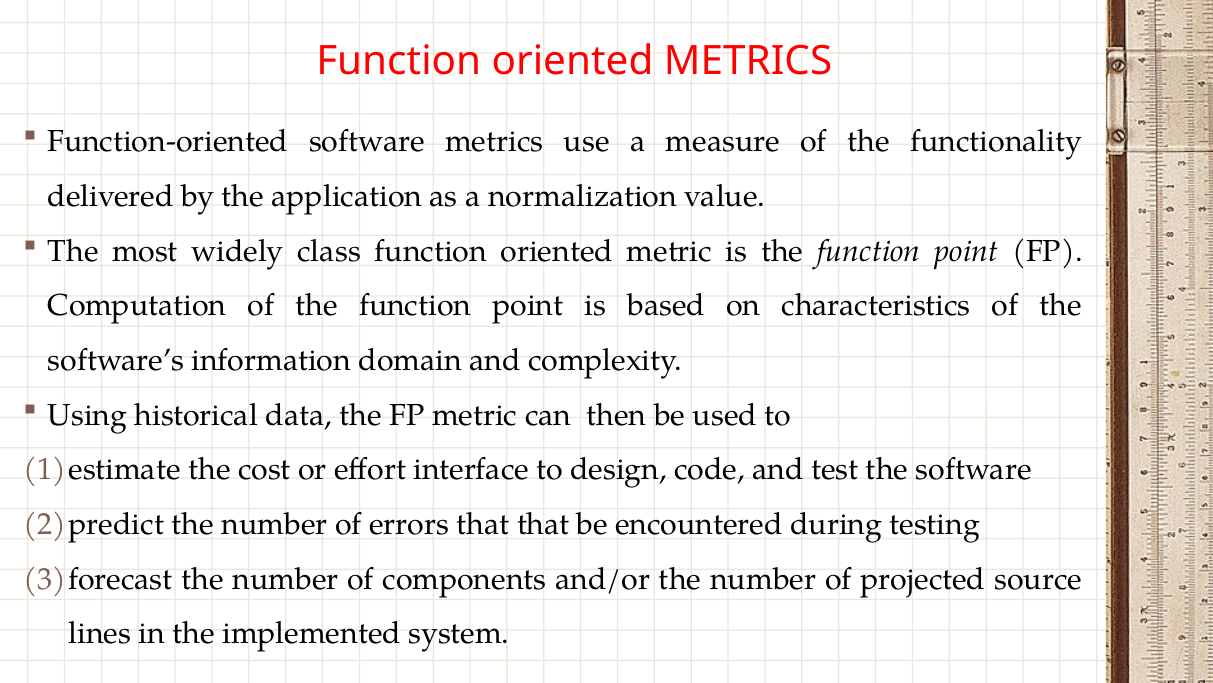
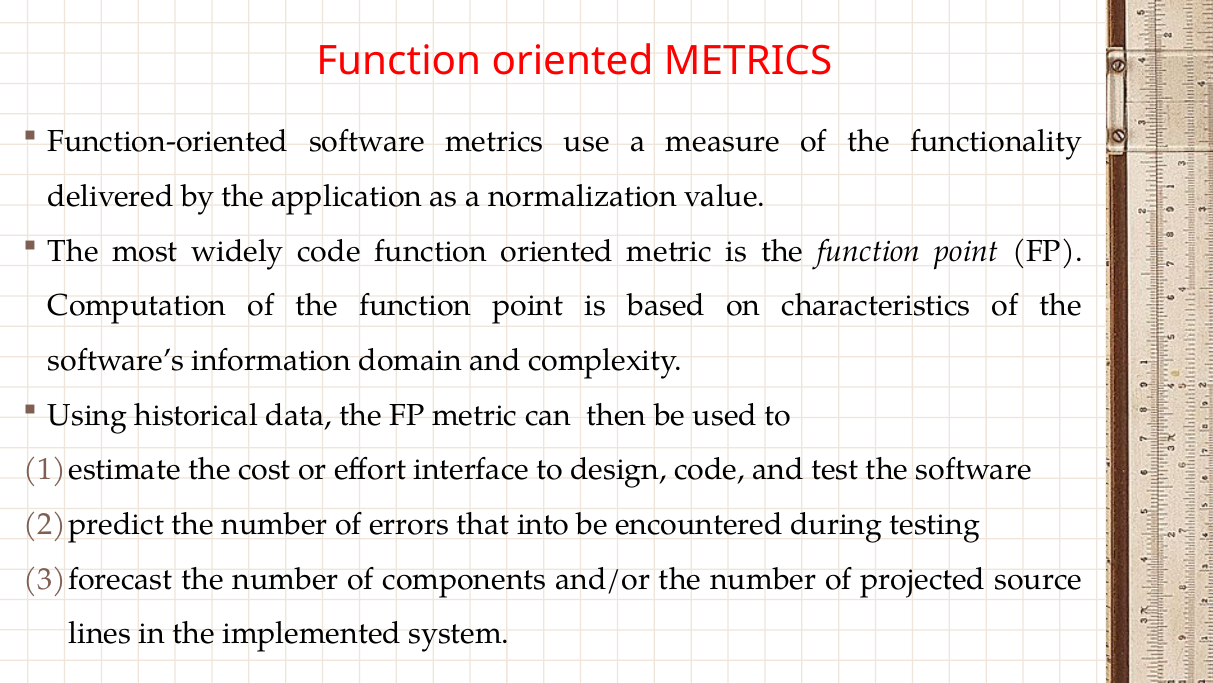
widely class: class -> code
that that: that -> into
